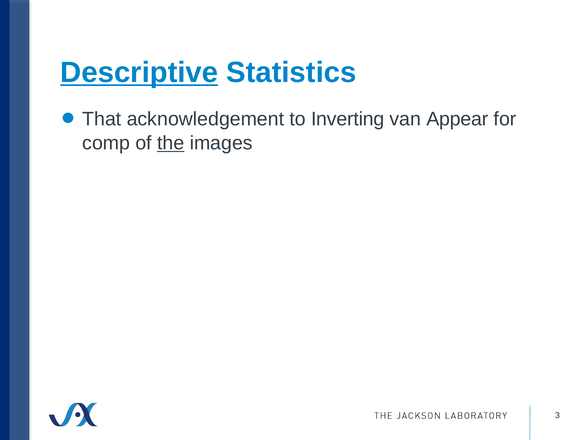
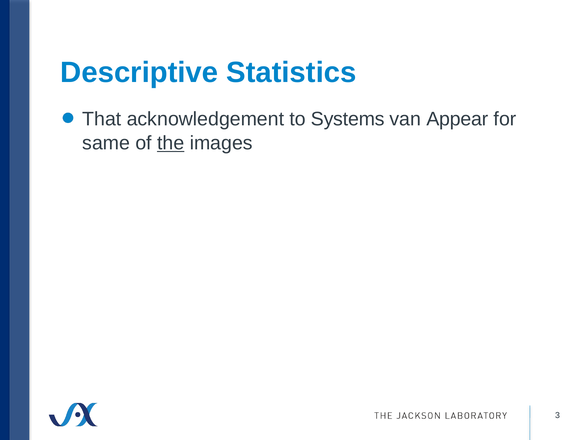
Descriptive underline: present -> none
Inverting: Inverting -> Systems
comp: comp -> same
